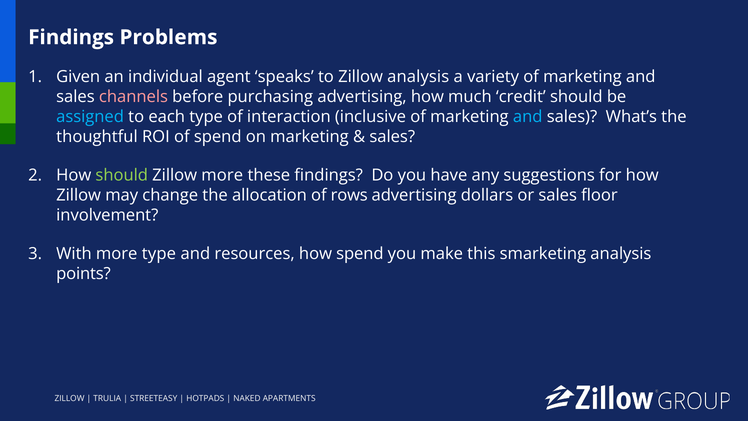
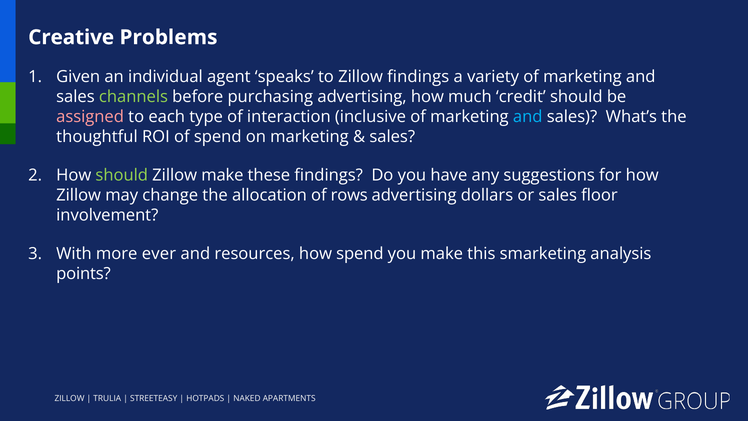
Findings at (71, 37): Findings -> Creative
Zillow analysis: analysis -> findings
channels colour: pink -> light green
assigned colour: light blue -> pink
Zillow more: more -> make
more type: type -> ever
